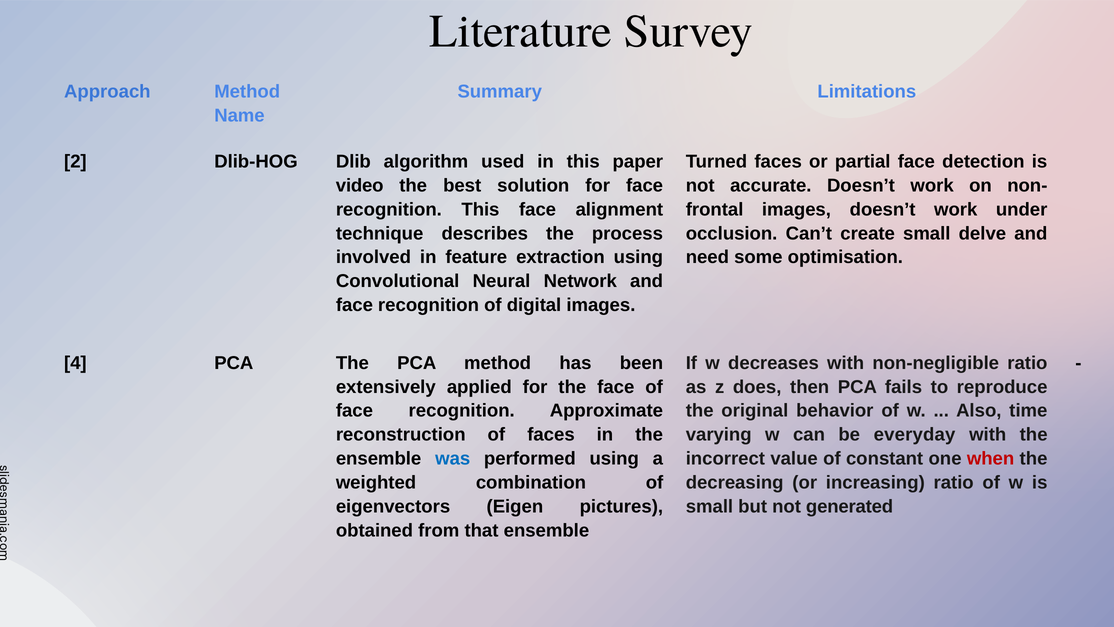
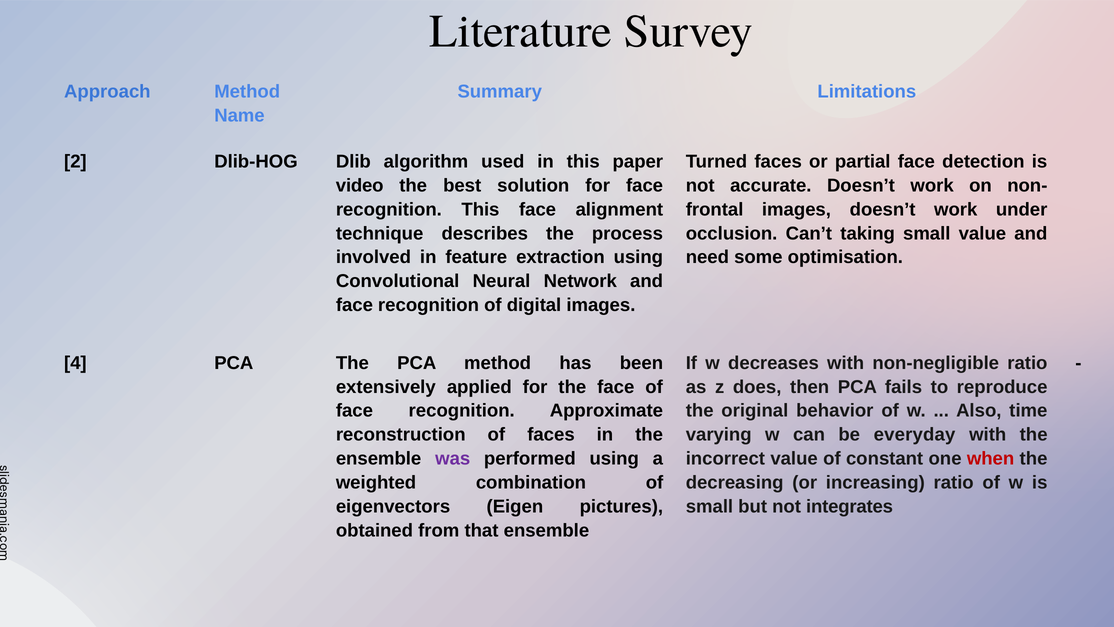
create: create -> taking
small delve: delve -> value
was colour: blue -> purple
generated: generated -> integrates
